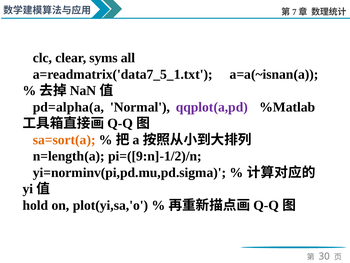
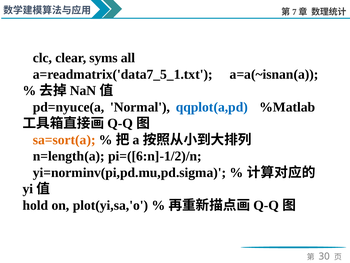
pd=alpha(a: pd=alpha(a -> pd=nyuce(a
qqplot(a,pd colour: purple -> blue
pi=([9:n]-1/2)/n: pi=([9:n]-1/2)/n -> pi=([6:n]-1/2)/n
